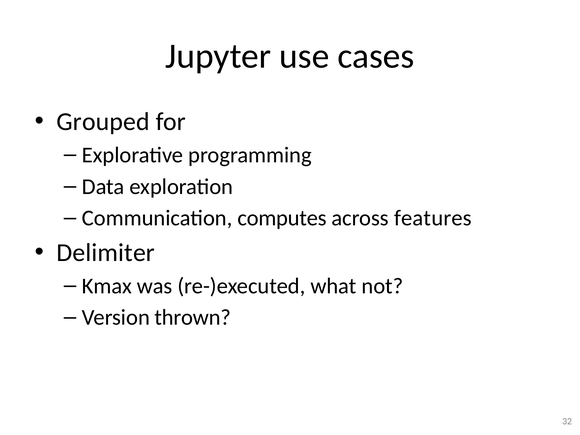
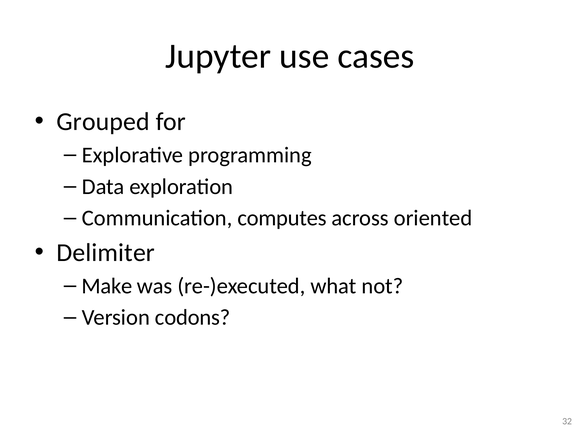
features: features -> oriented
Kmax: Kmax -> Make
thrown: thrown -> codons
